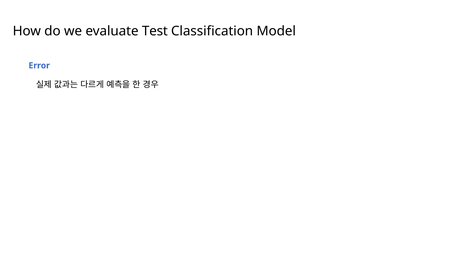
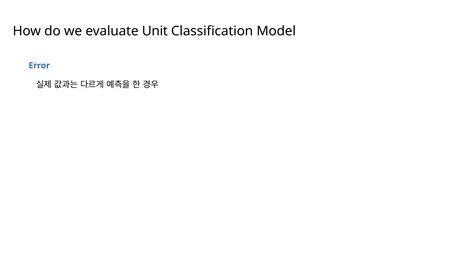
Test: Test -> Unit
